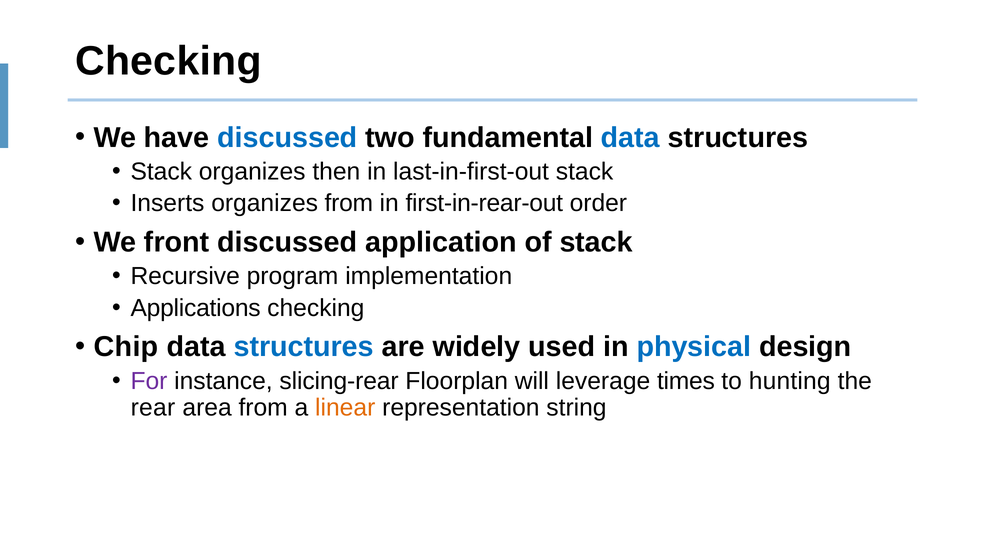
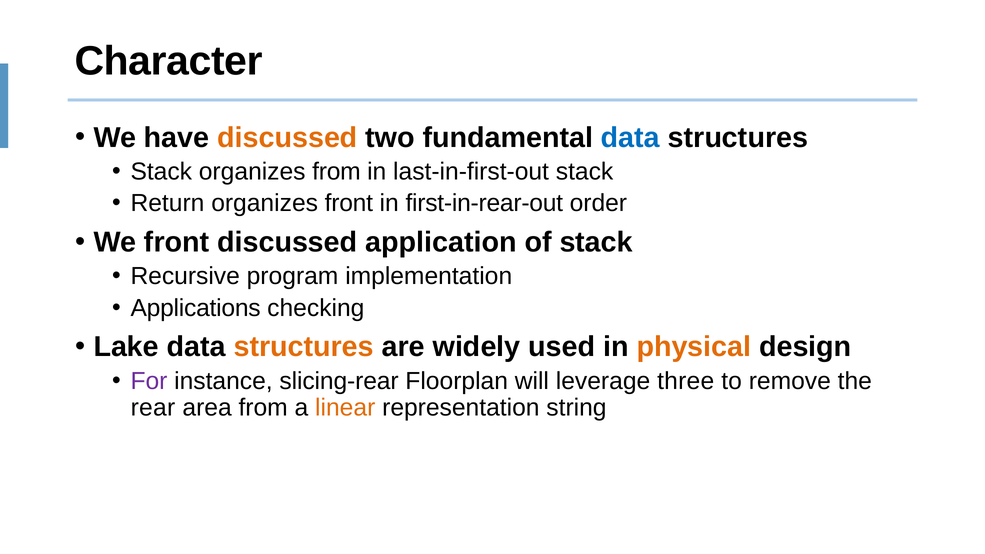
Checking at (168, 61): Checking -> Character
discussed at (287, 138) colour: blue -> orange
organizes then: then -> from
Inserts: Inserts -> Return
organizes from: from -> front
Chip: Chip -> Lake
structures at (304, 347) colour: blue -> orange
physical colour: blue -> orange
times: times -> three
hunting: hunting -> remove
